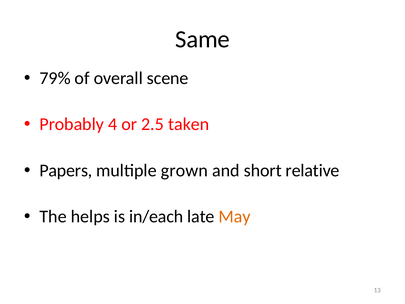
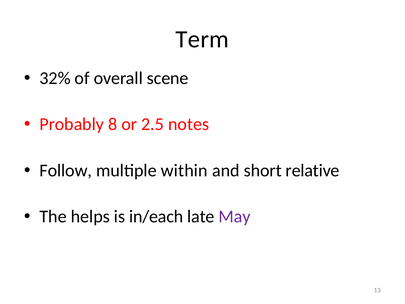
Same: Same -> Term
79%: 79% -> 32%
4: 4 -> 8
taken: taken -> notes
Papers: Papers -> Follow
grown: grown -> within
May colour: orange -> purple
